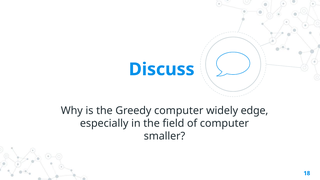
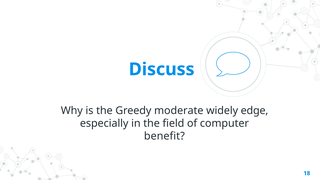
Greedy computer: computer -> moderate
smaller: smaller -> benefit
